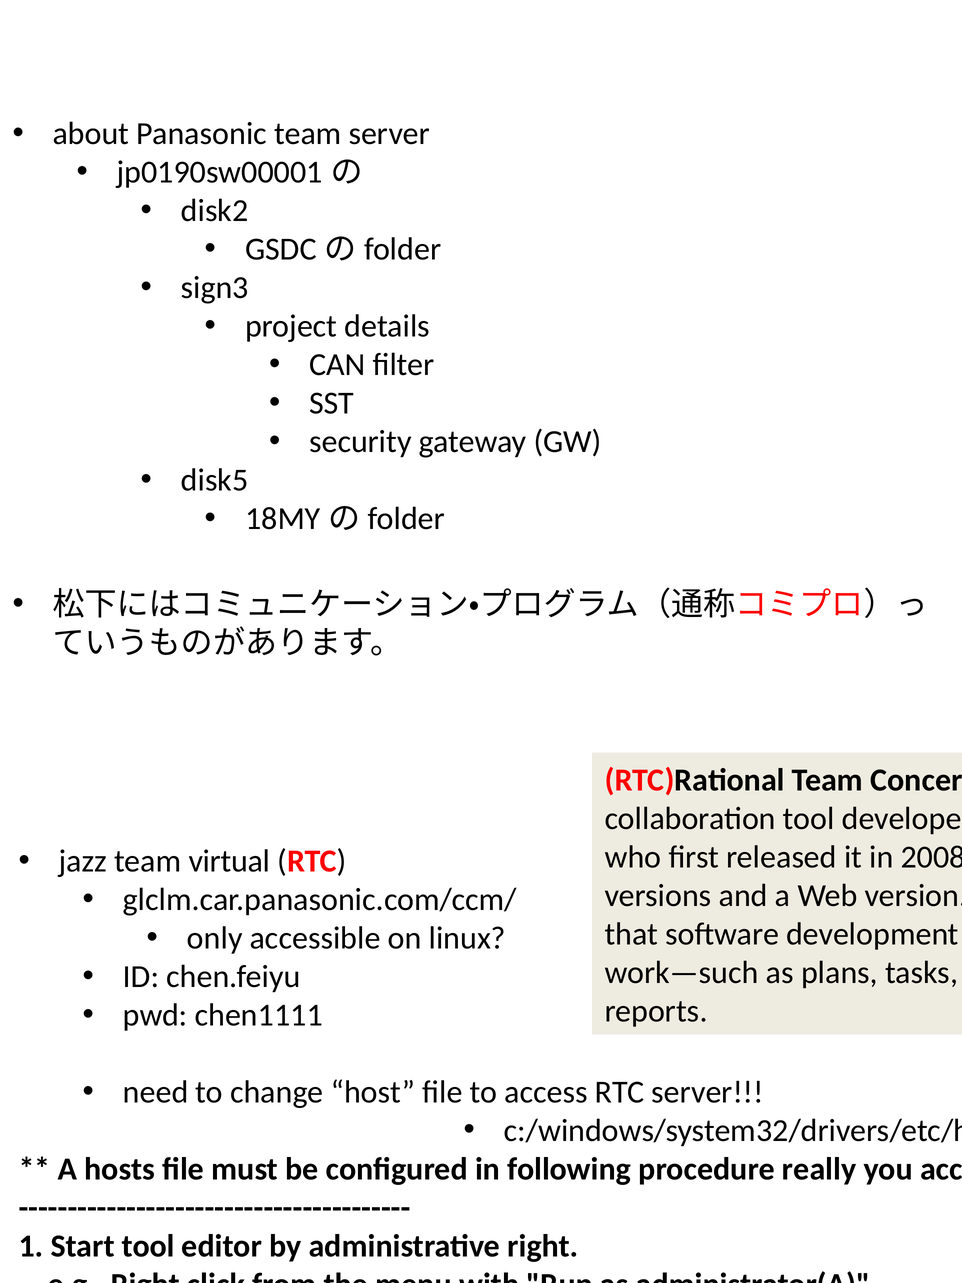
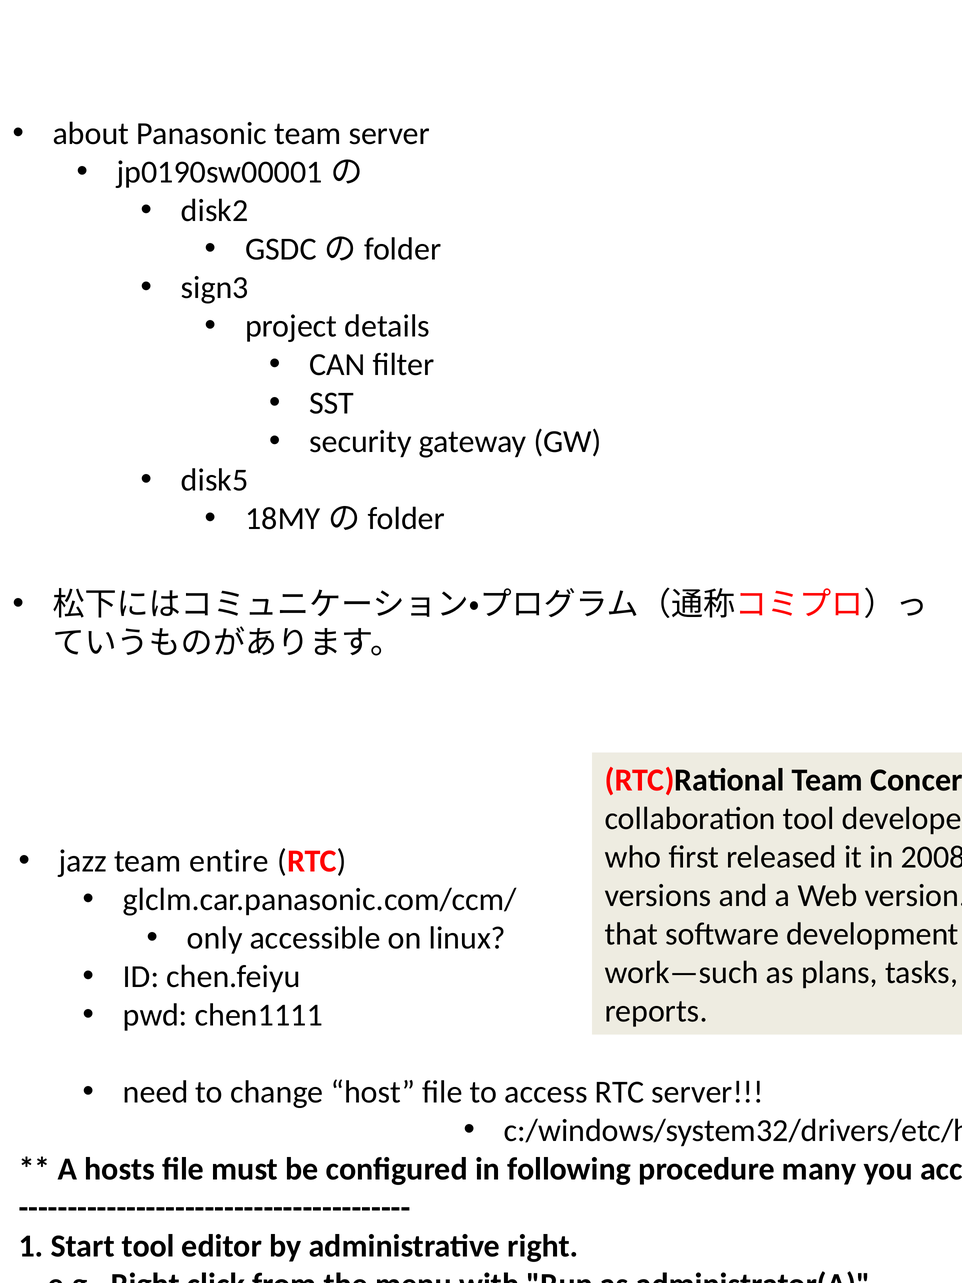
virtual: virtual -> entire
really: really -> many
